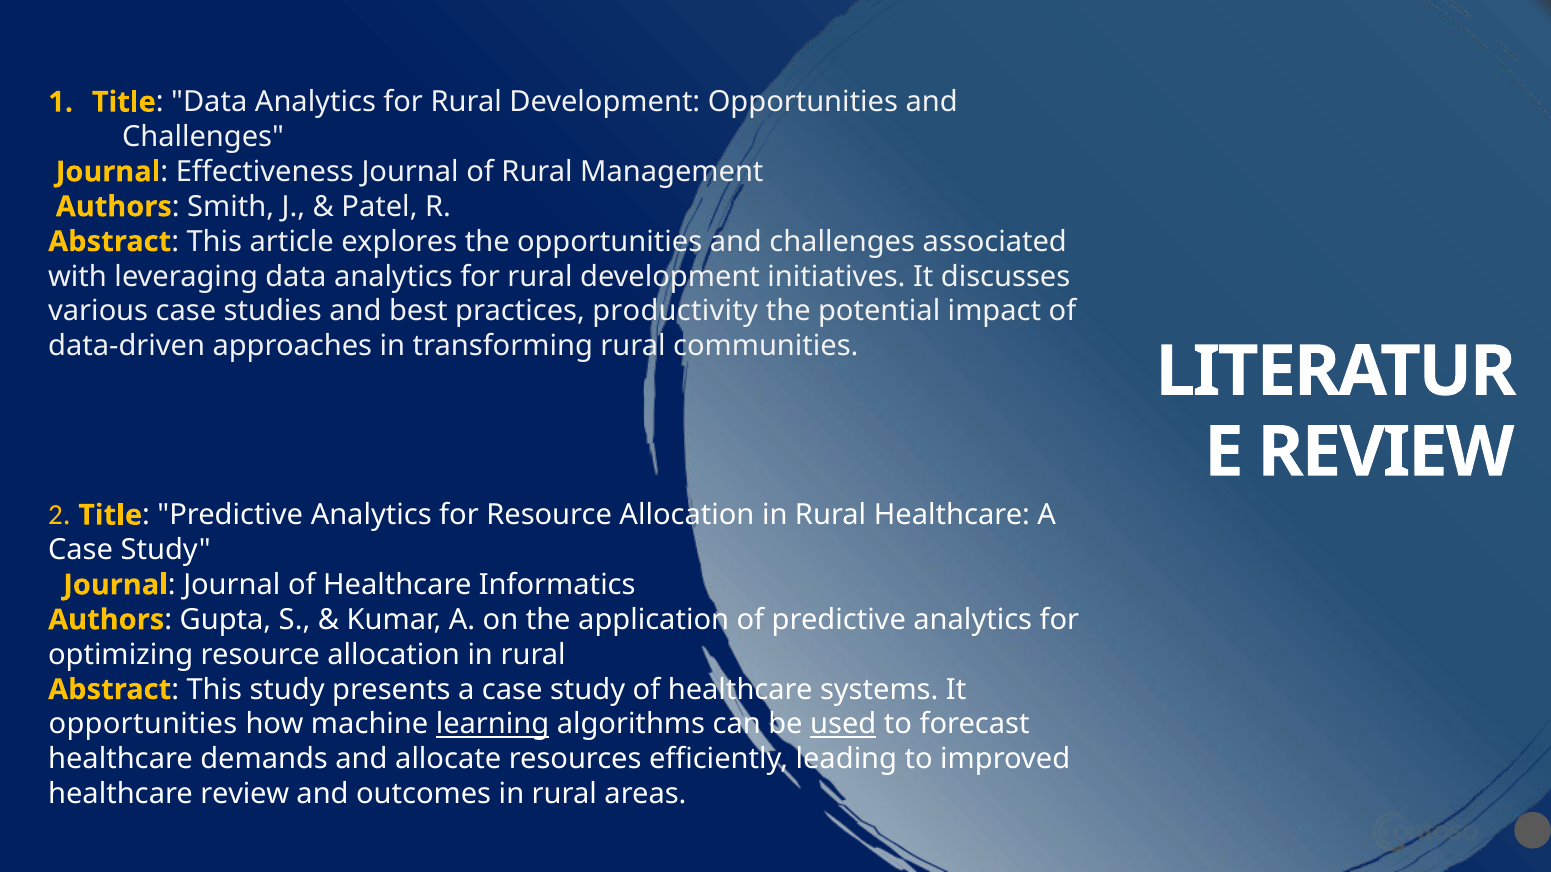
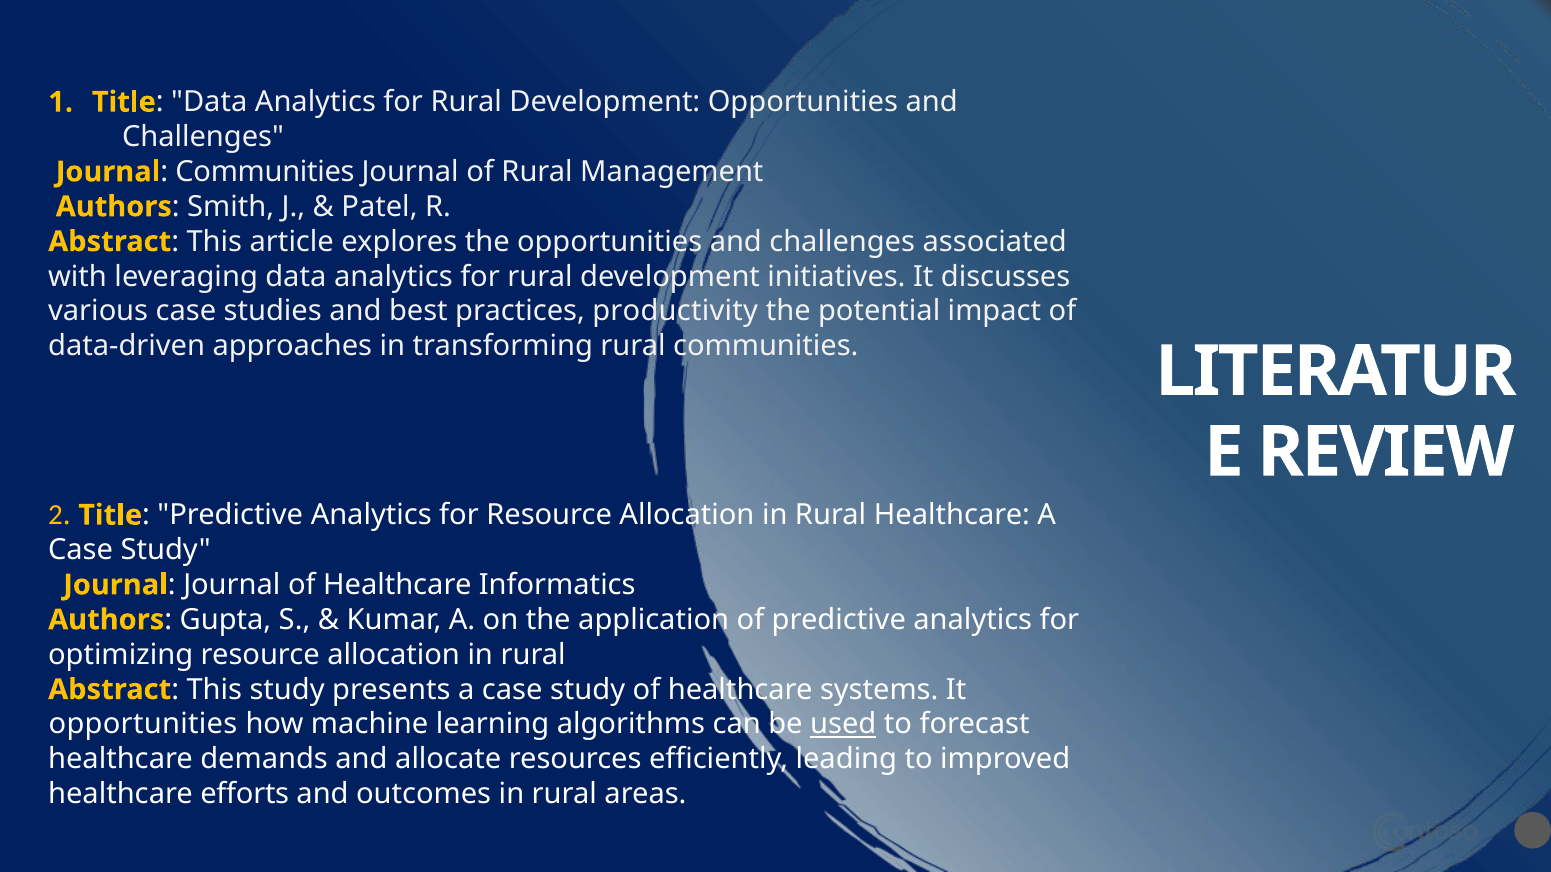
Effectiveness at (265, 172): Effectiveness -> Communities
learning underline: present -> none
healthcare review: review -> efforts
